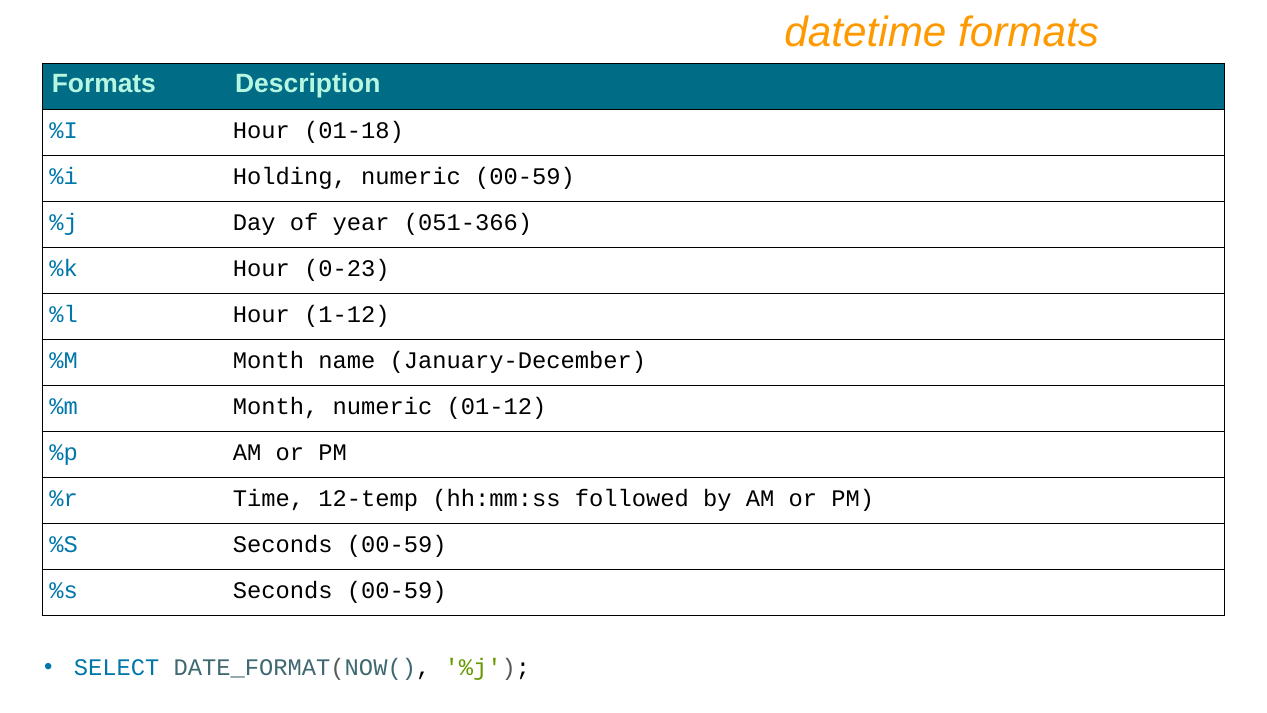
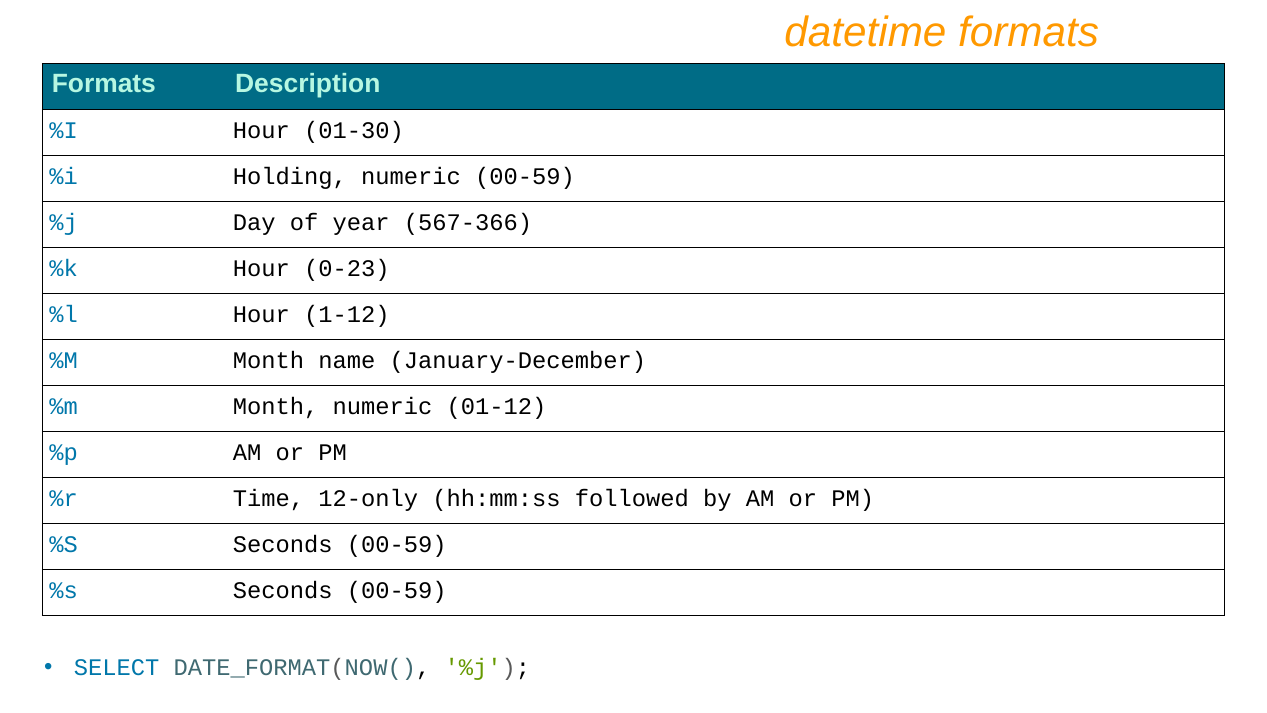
01-18: 01-18 -> 01-30
051-366: 051-366 -> 567-366
12-temp: 12-temp -> 12-only
